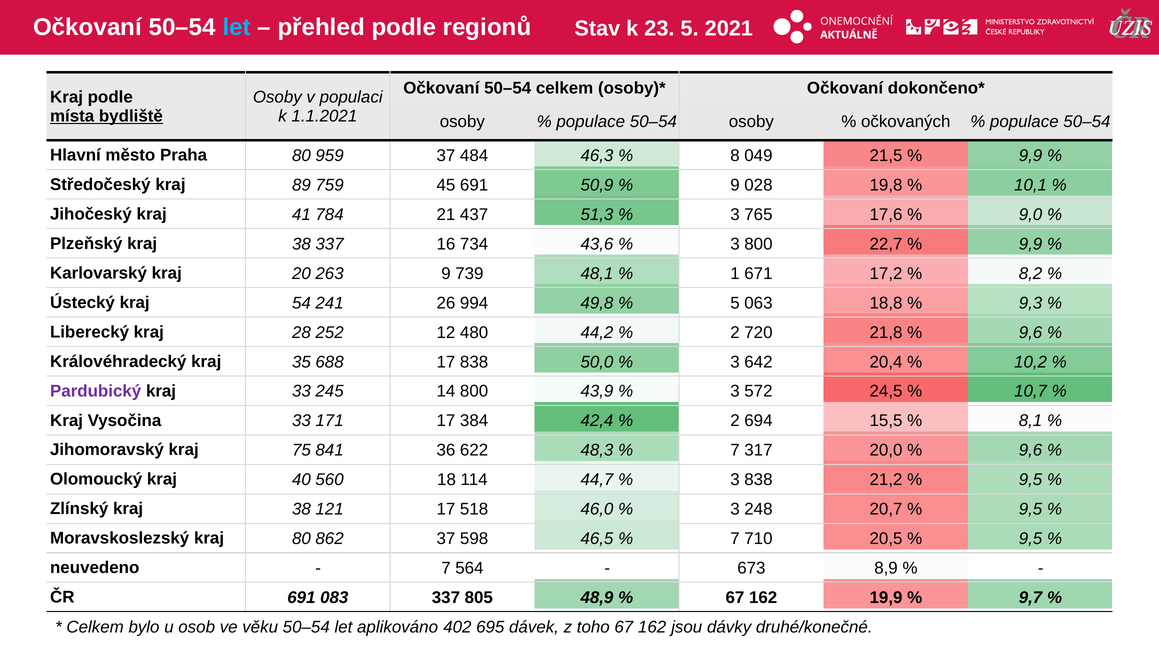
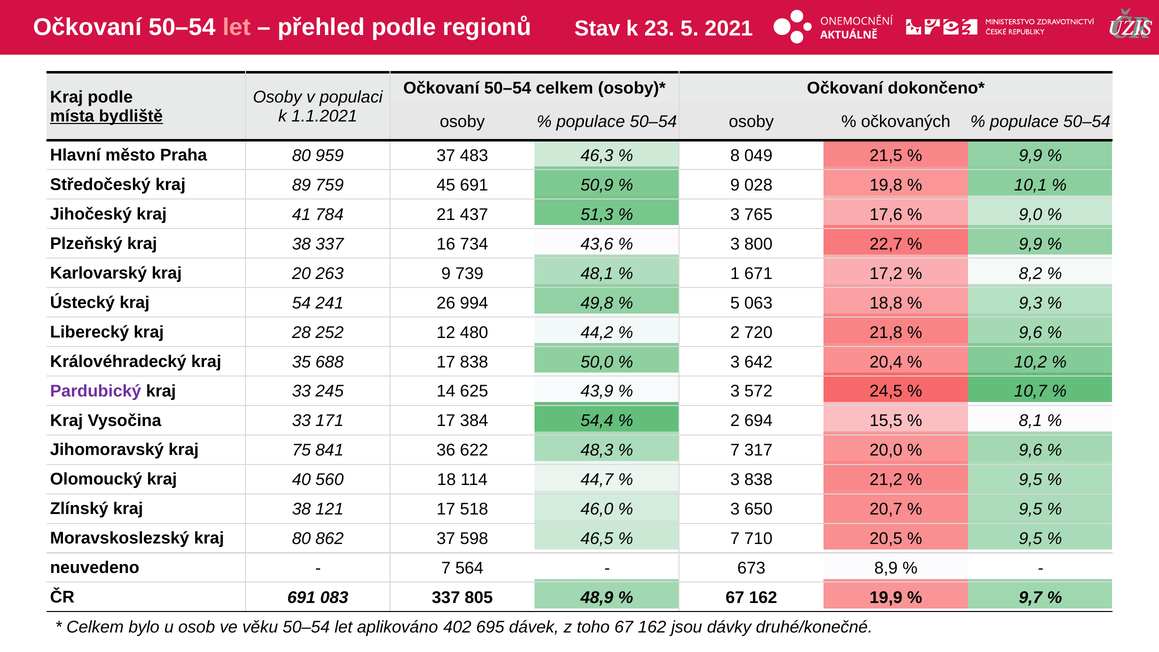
let at (237, 27) colour: light blue -> pink
484: 484 -> 483
14 800: 800 -> 625
42,4: 42,4 -> 54,4
248: 248 -> 650
